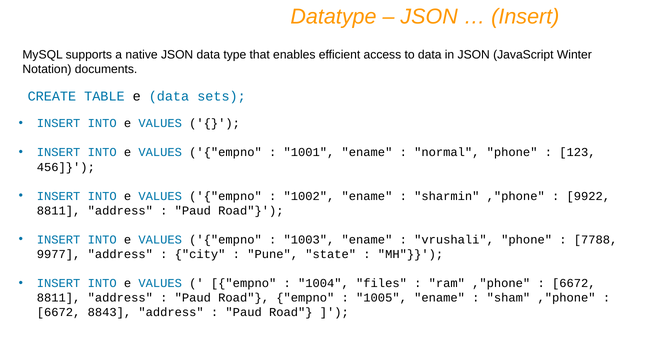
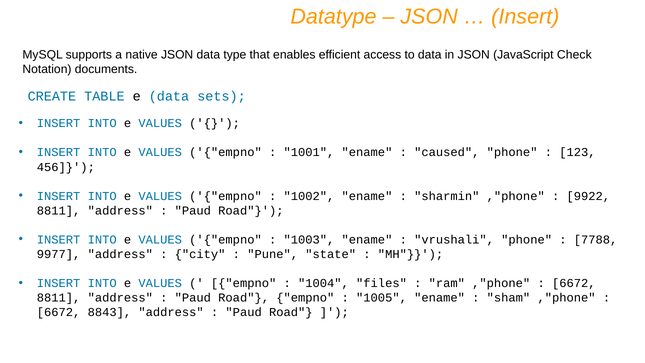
Winter: Winter -> Check
normal: normal -> caused
